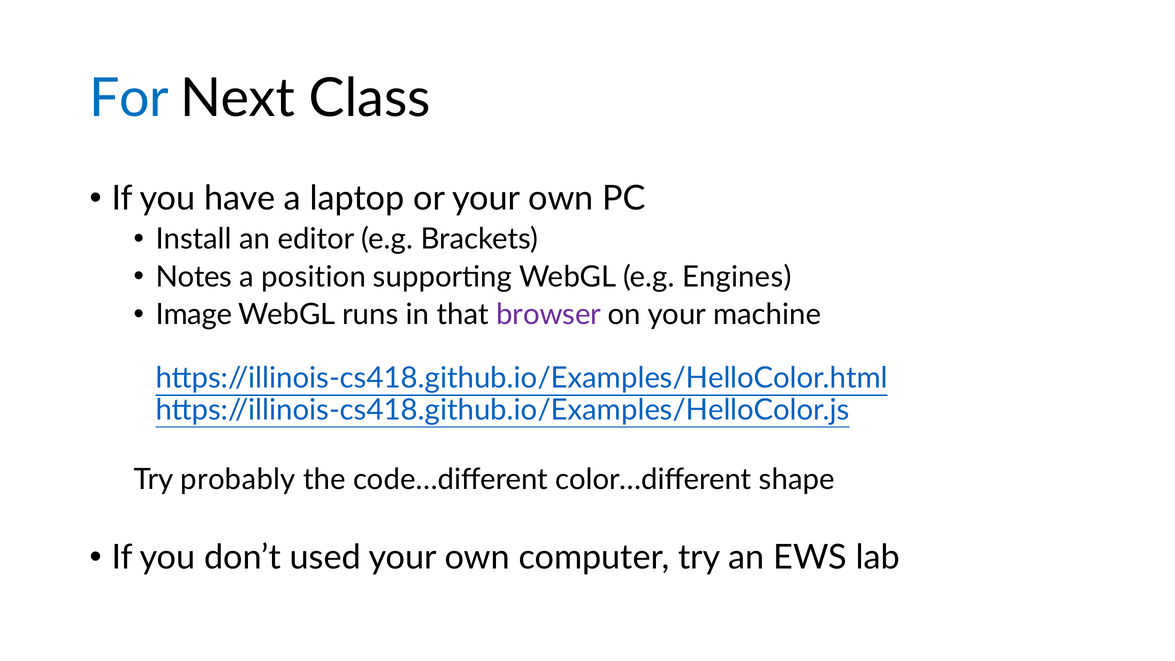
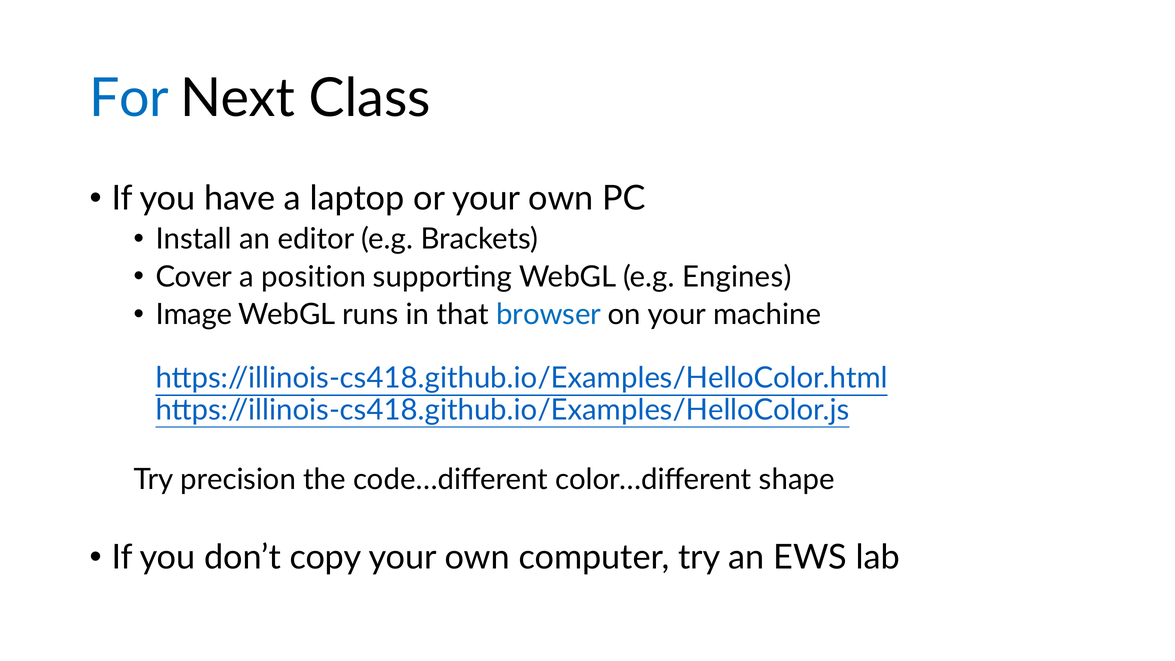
Notes: Notes -> Cover
browser colour: purple -> blue
probably: probably -> precision
used: used -> copy
